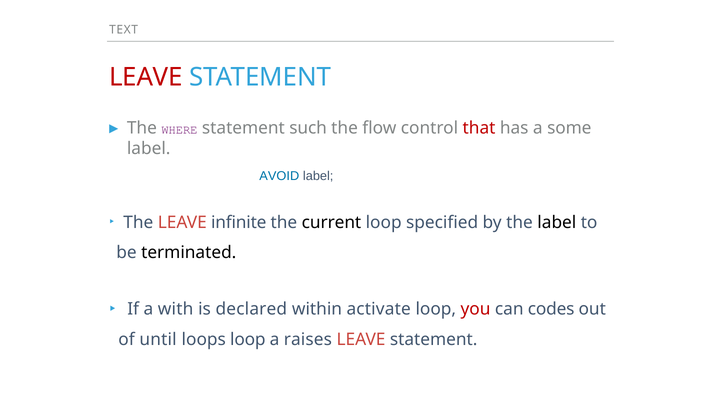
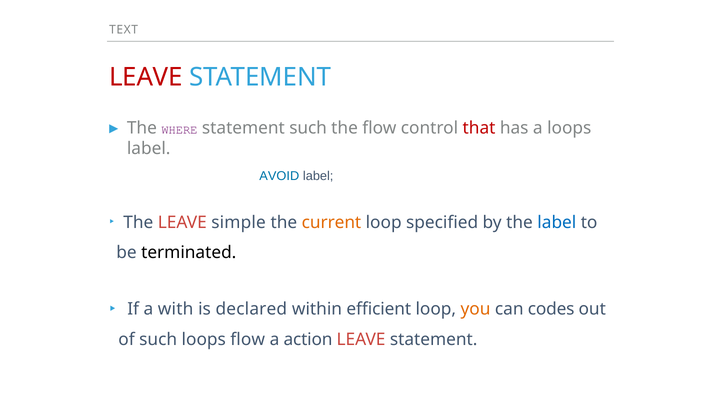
a some: some -> loops
infinite: infinite -> simple
current colour: black -> orange
label at (557, 222) colour: black -> blue
activate: activate -> efficient
you colour: red -> orange
of until: until -> such
loops loop: loop -> flow
raises: raises -> action
